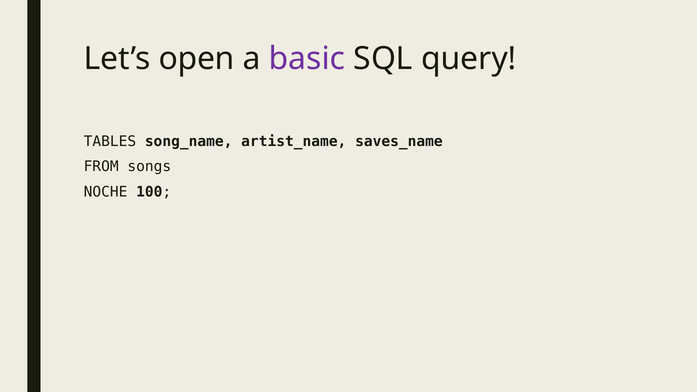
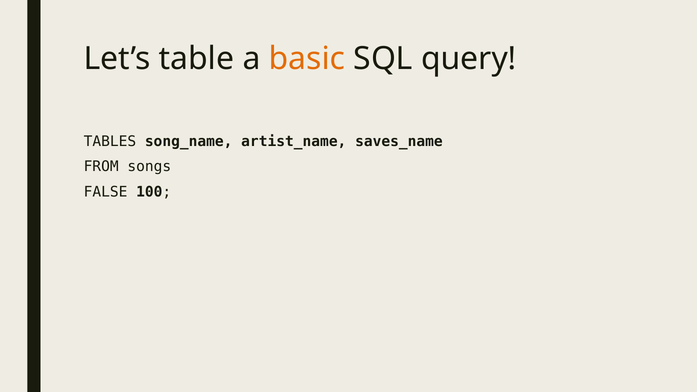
open: open -> table
basic colour: purple -> orange
NOCHE: NOCHE -> FALSE
